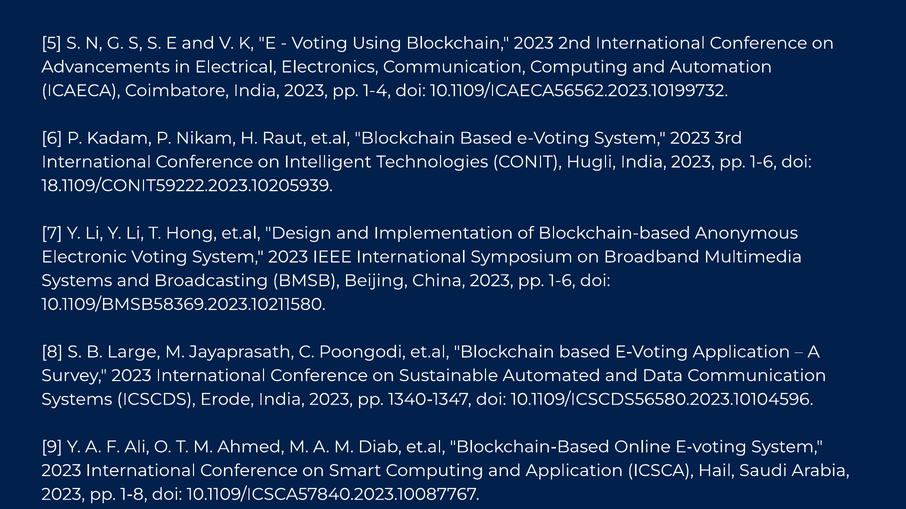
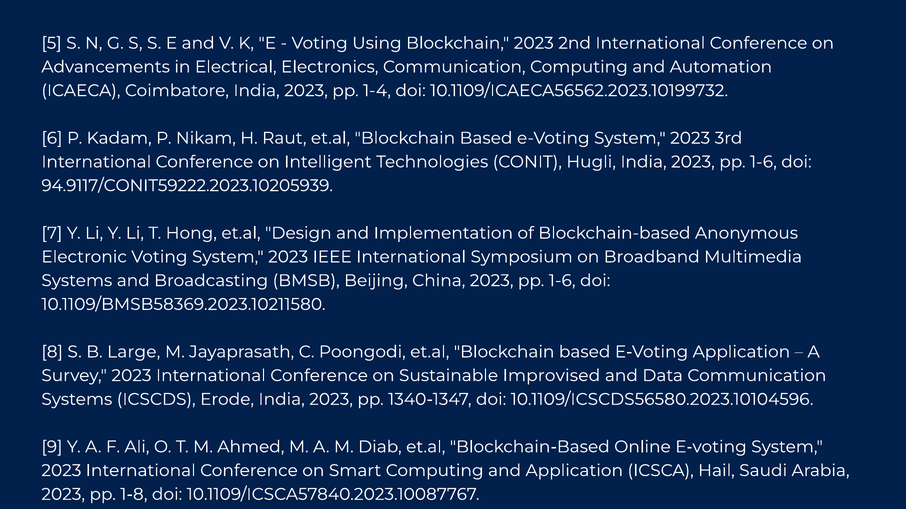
18.1109/CONIT59222.2023.10205939: 18.1109/CONIT59222.2023.10205939 -> 94.9117/CONIT59222.2023.10205939
Automated: Automated -> Improvised
